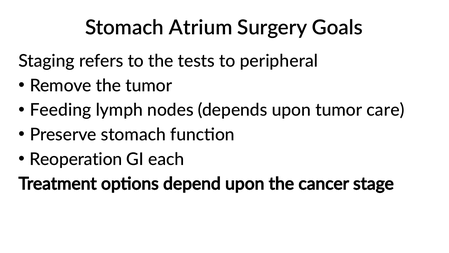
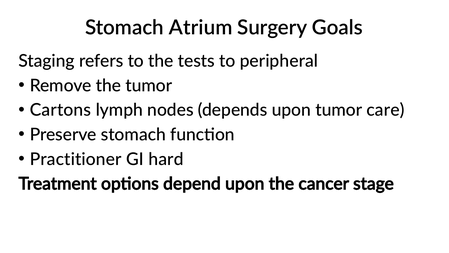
Feeding: Feeding -> Cartons
Reoperation: Reoperation -> Practitioner
each: each -> hard
